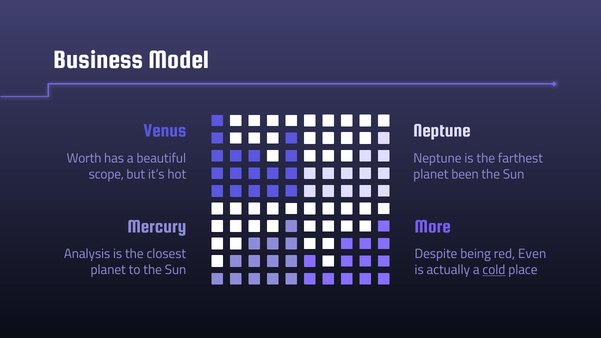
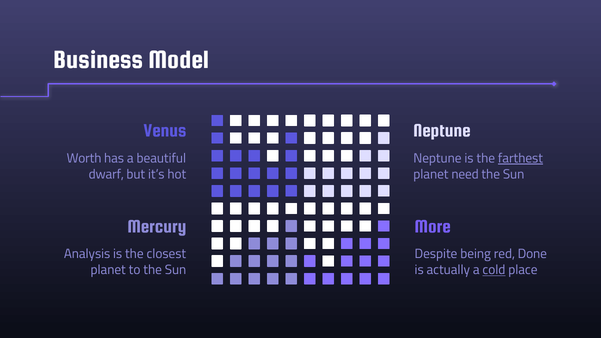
farthest underline: none -> present
scope: scope -> dwarf
been: been -> need
Even: Even -> Done
